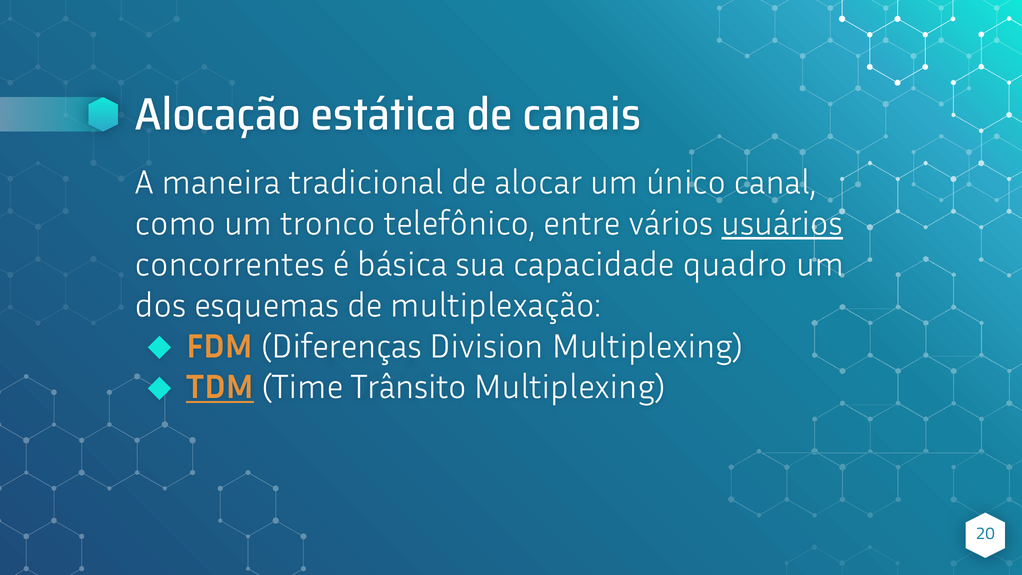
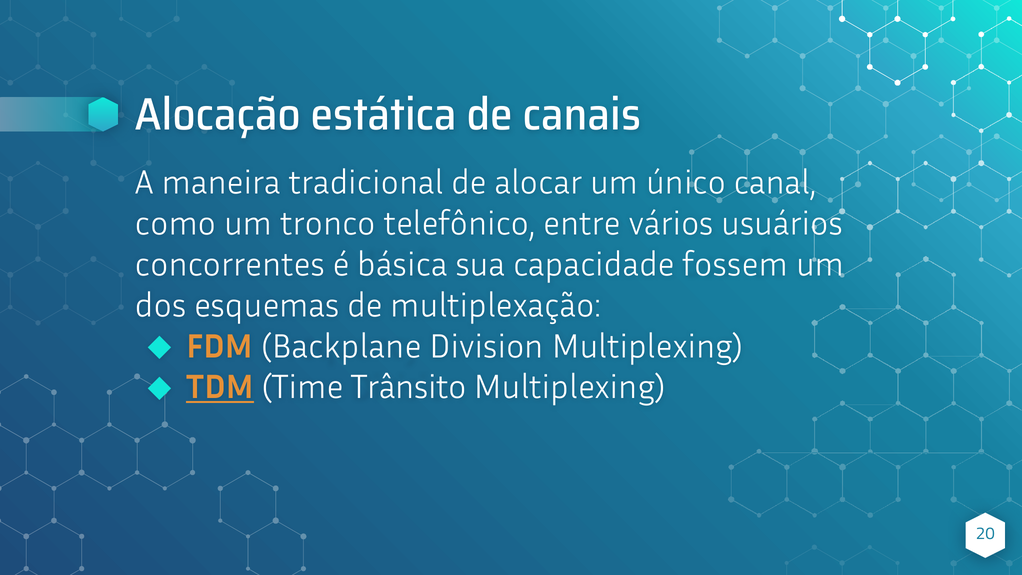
usuários underline: present -> none
quadro: quadro -> fossem
Diferenças: Diferenças -> Backplane
